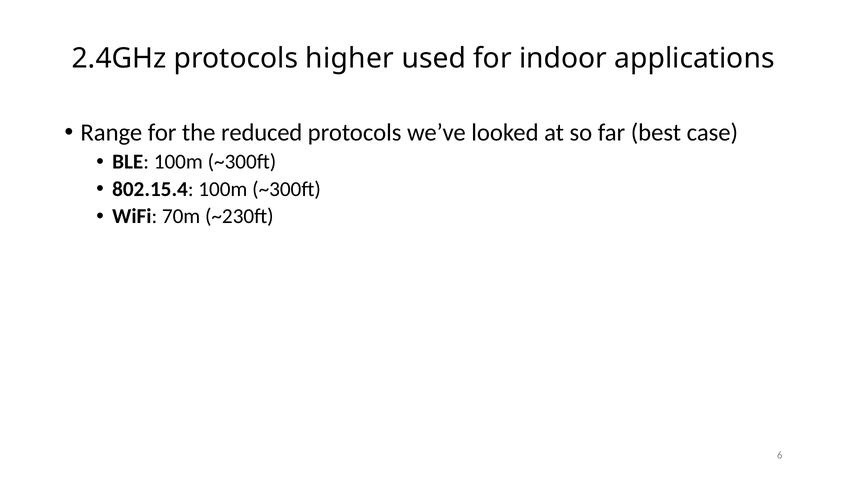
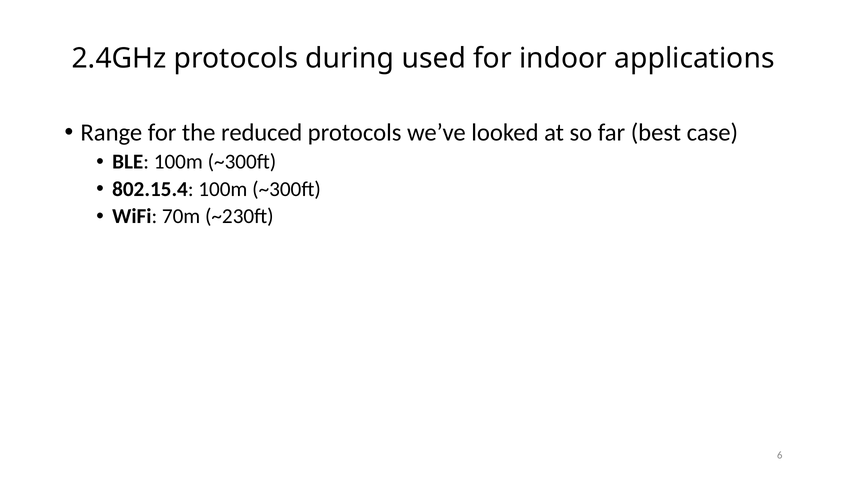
higher: higher -> during
